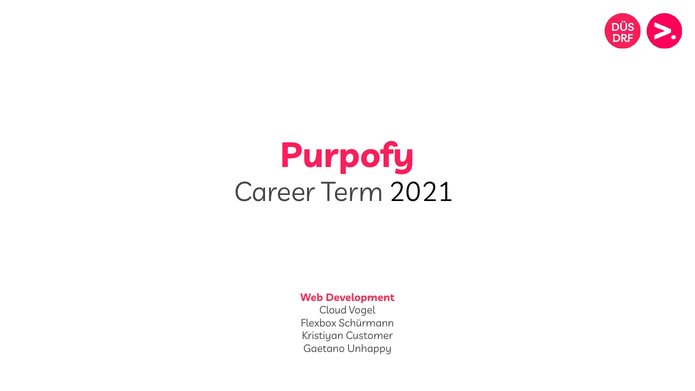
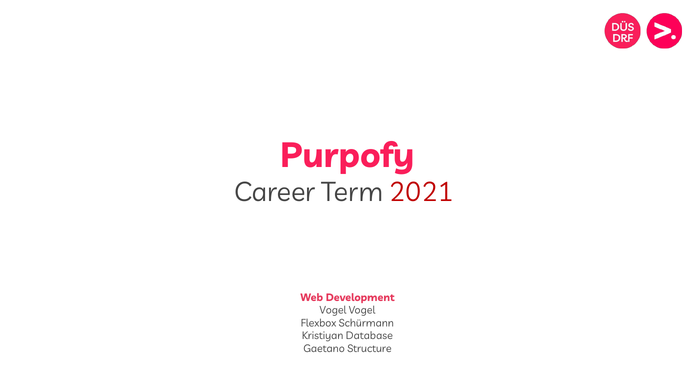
2021 colour: black -> red
Cloud at (333, 310): Cloud -> Vogel
Customer: Customer -> Database
Unhappy: Unhappy -> Structure
